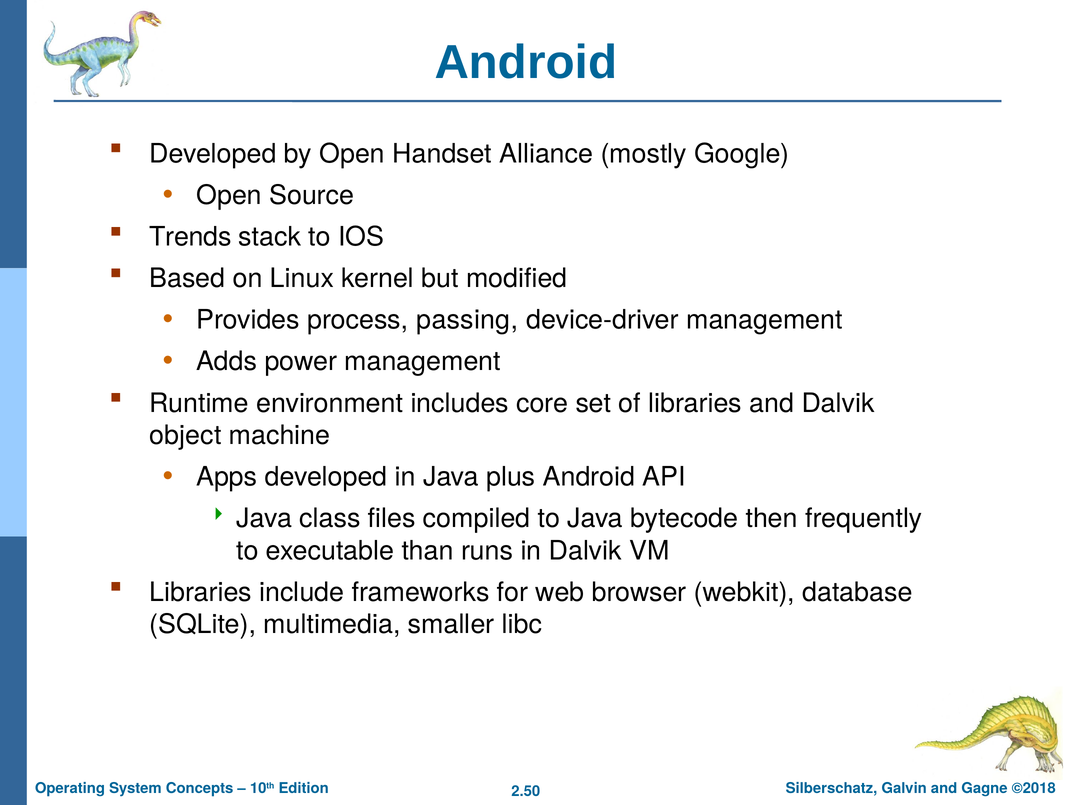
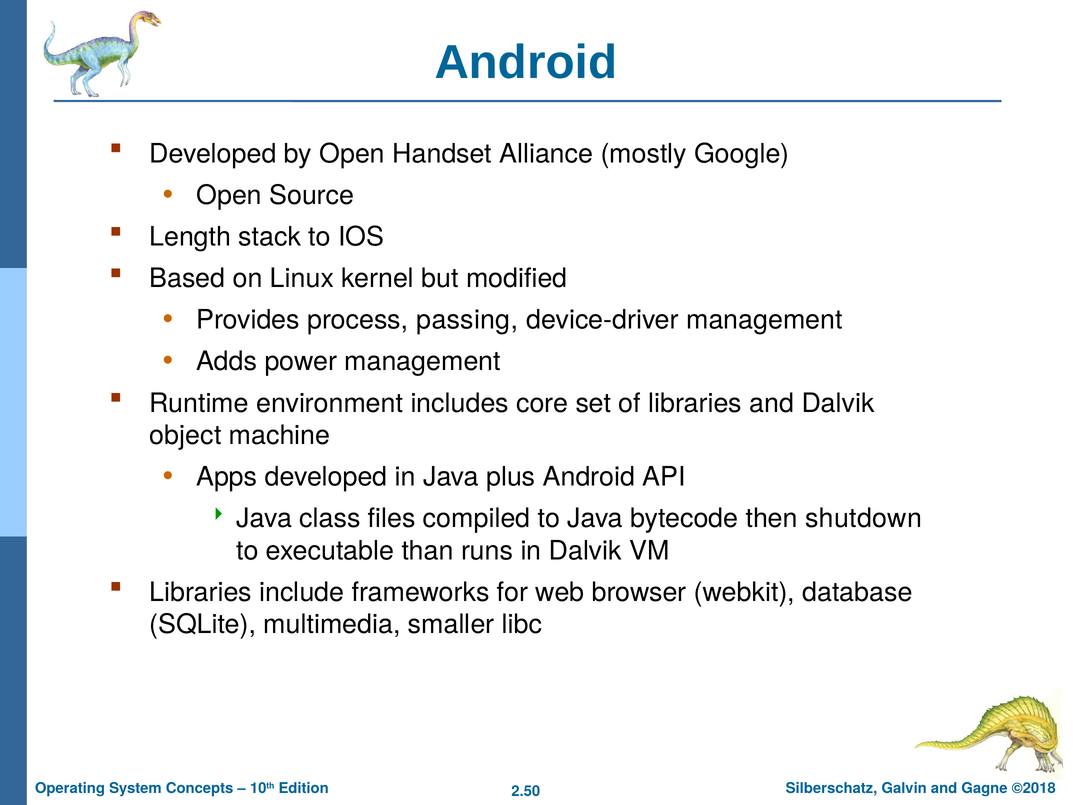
Trends: Trends -> Length
frequently: frequently -> shutdown
